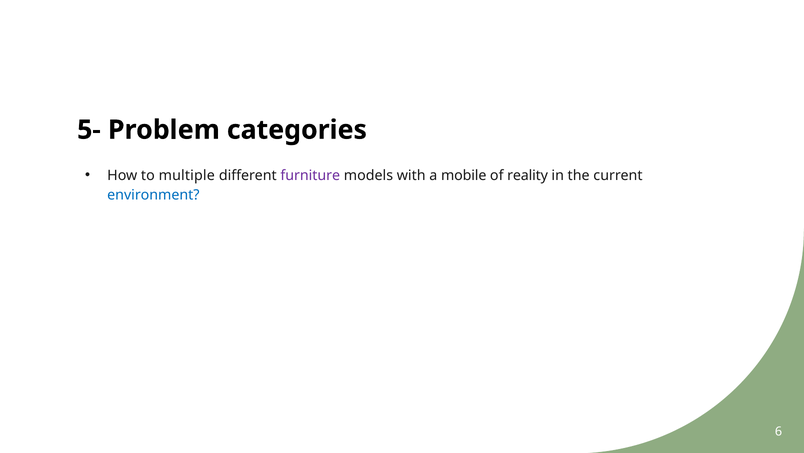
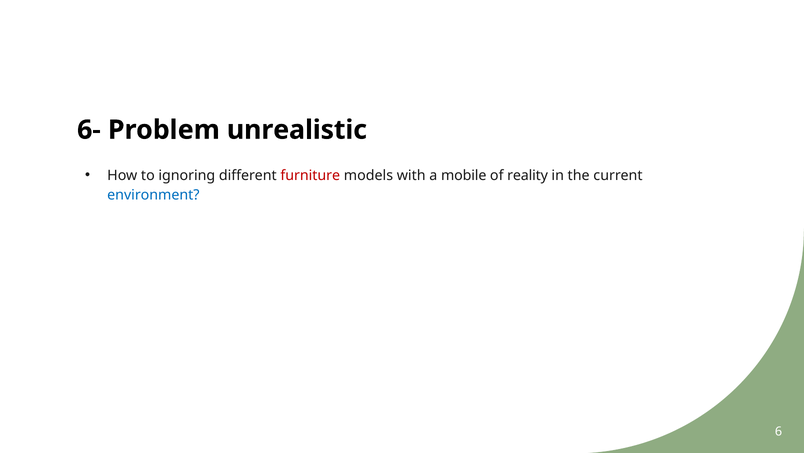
5-: 5- -> 6-
categories: categories -> unrealistic
multiple: multiple -> ignoring
furniture colour: purple -> red
